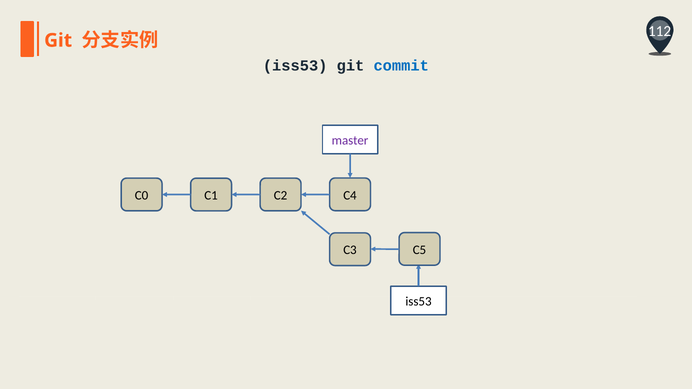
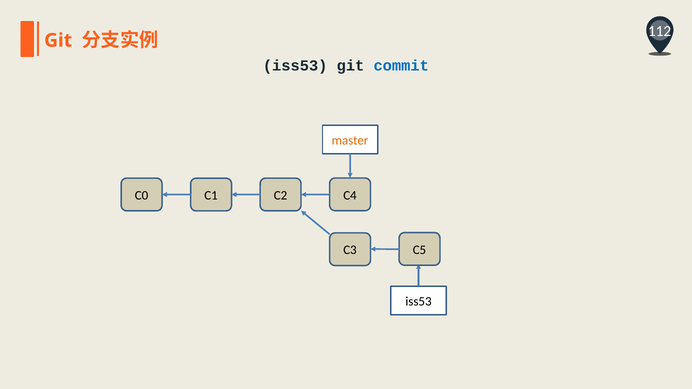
master colour: purple -> orange
